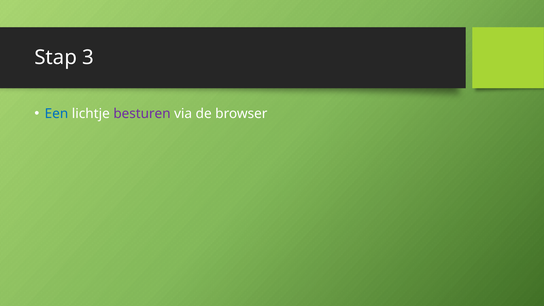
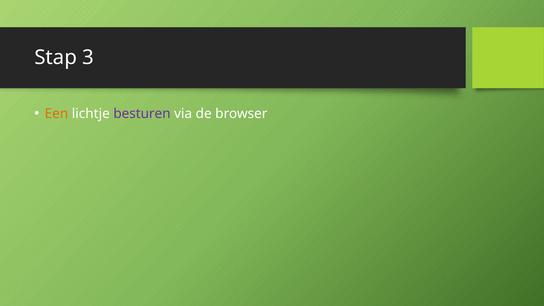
Een colour: blue -> orange
